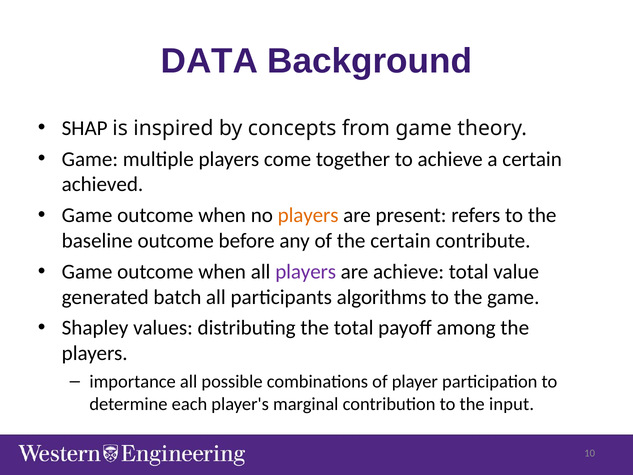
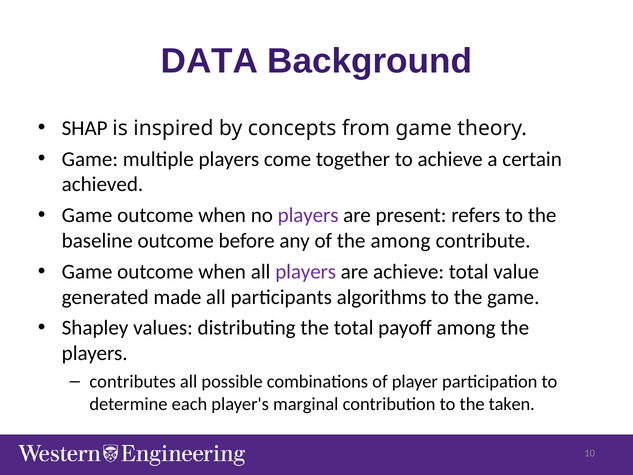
players at (308, 215) colour: orange -> purple
the certain: certain -> among
batch: batch -> made
importance: importance -> contributes
input: input -> taken
